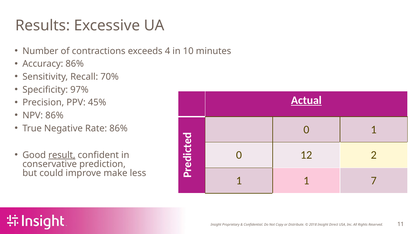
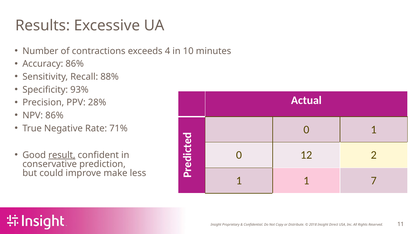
70%: 70% -> 88%
97%: 97% -> 93%
Actual underline: present -> none
45%: 45% -> 28%
Rate 86%: 86% -> 71%
